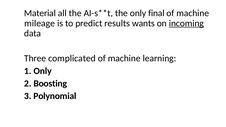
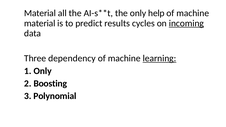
final: final -> help
mileage at (40, 23): mileage -> material
wants: wants -> cycles
complicated: complicated -> dependency
learning underline: none -> present
